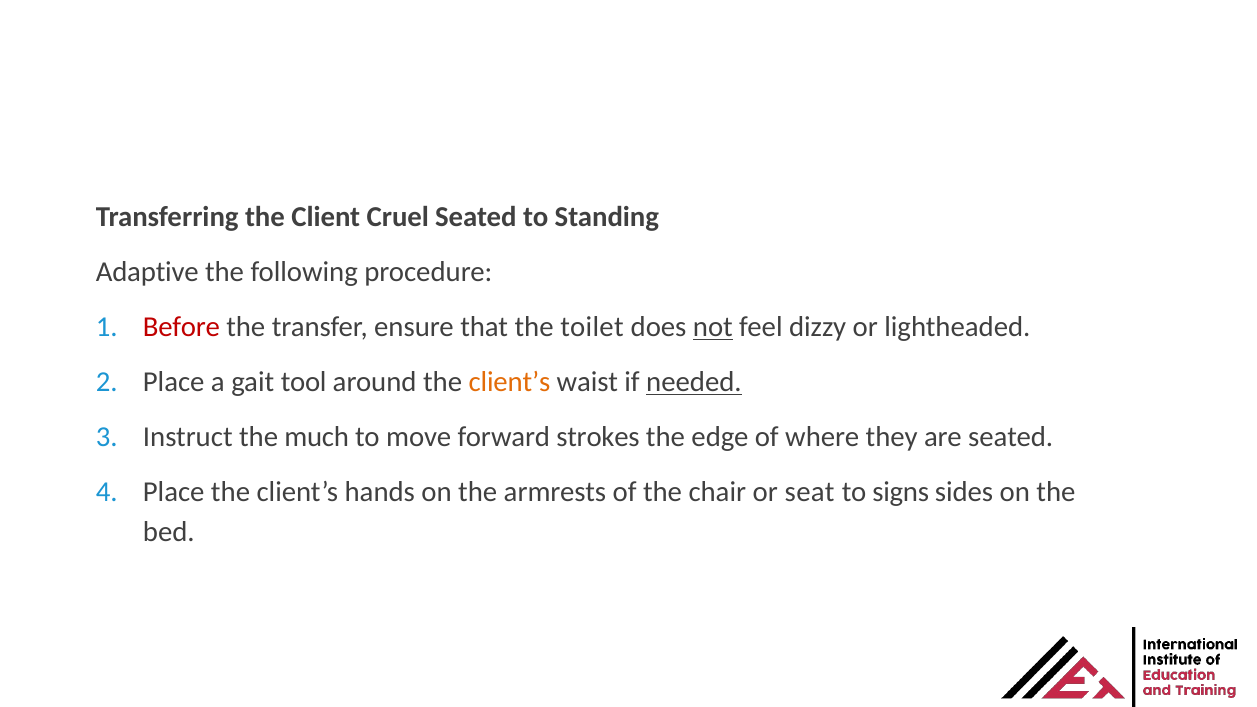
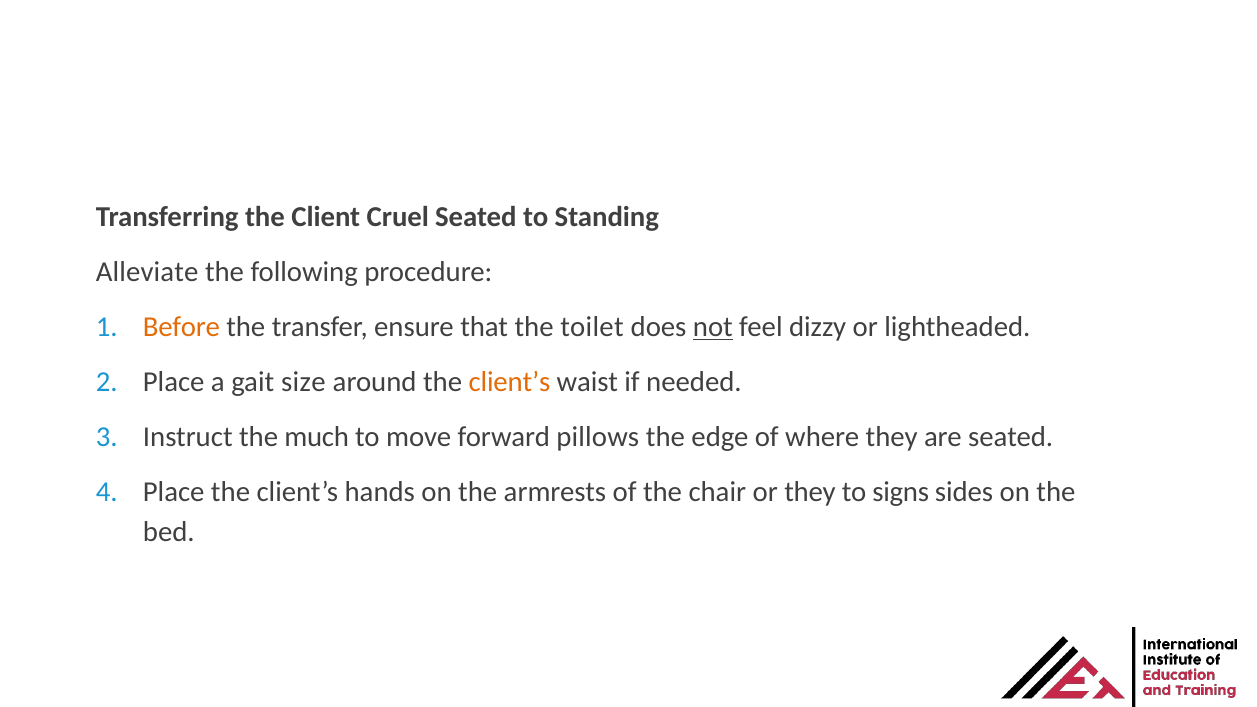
Adaptive: Adaptive -> Alleviate
Before colour: red -> orange
tool: tool -> size
needed underline: present -> none
strokes: strokes -> pillows
or seat: seat -> they
